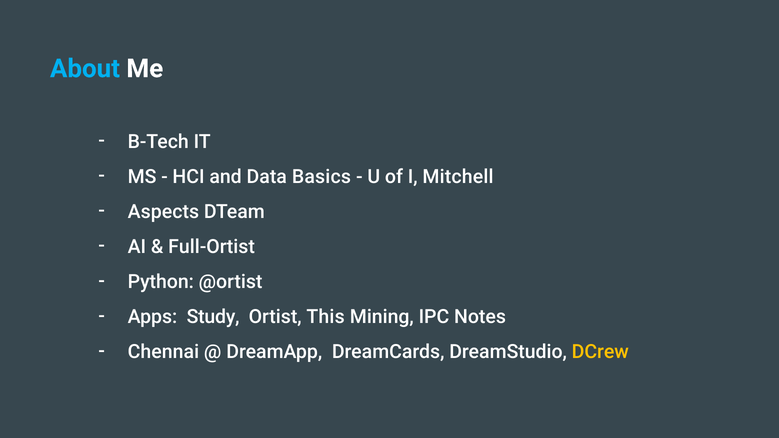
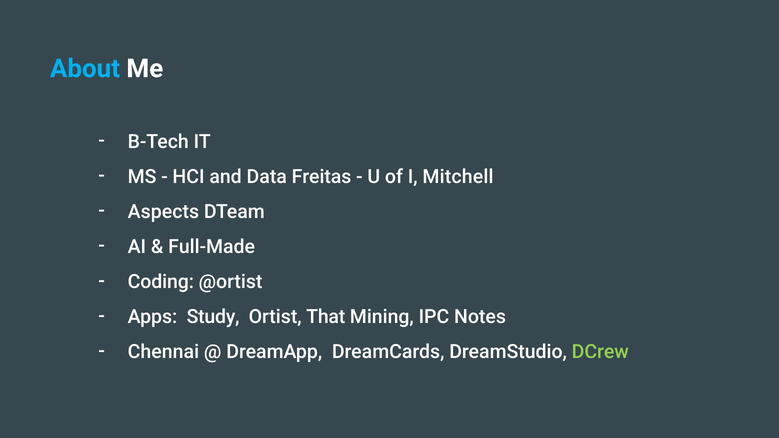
Basics: Basics -> Freitas
Full-Ortist: Full-Ortist -> Full-Made
Python: Python -> Coding
This: This -> That
DCrew colour: yellow -> light green
